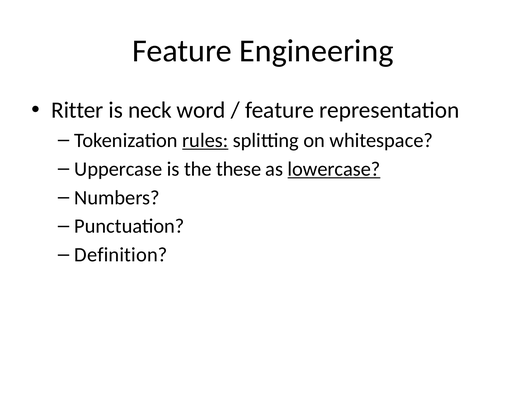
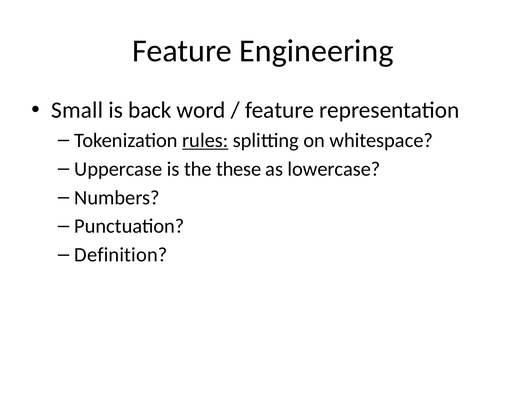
Ritter: Ritter -> Small
neck: neck -> back
lowercase underline: present -> none
